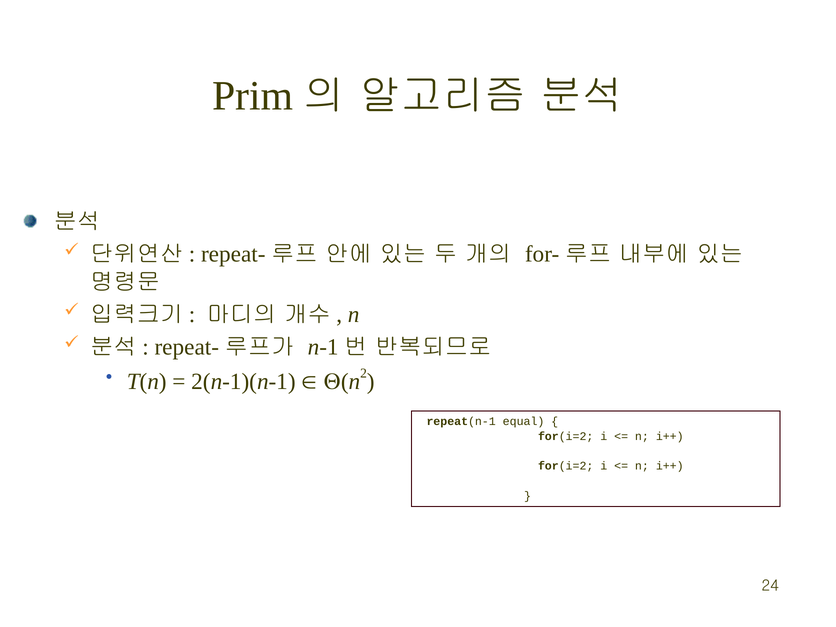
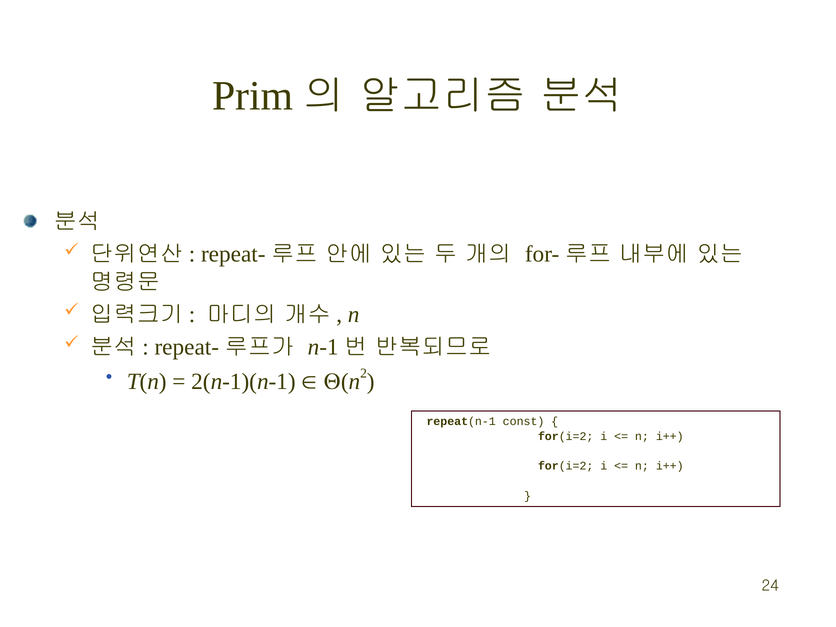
equal: equal -> const
